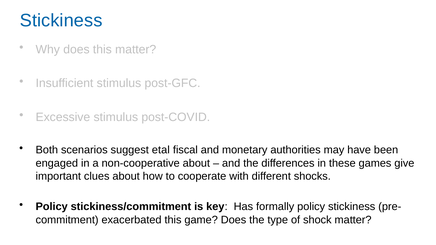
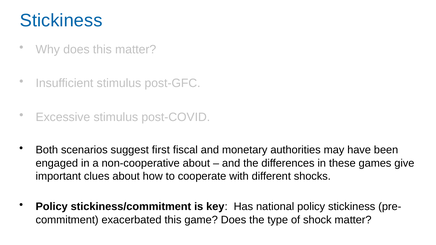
etal: etal -> first
formally: formally -> national
